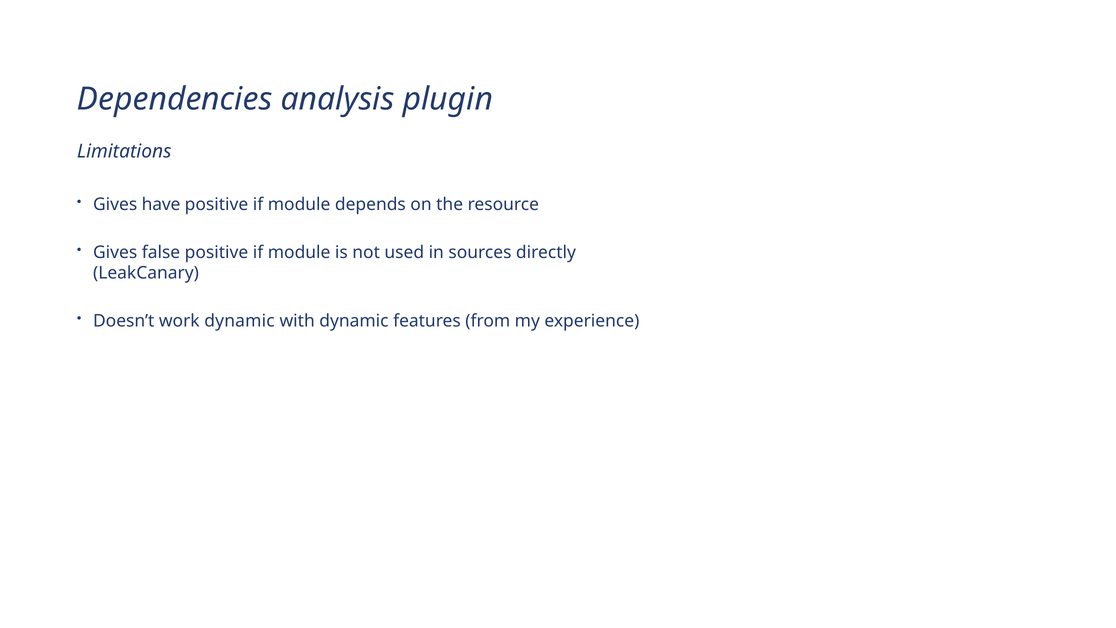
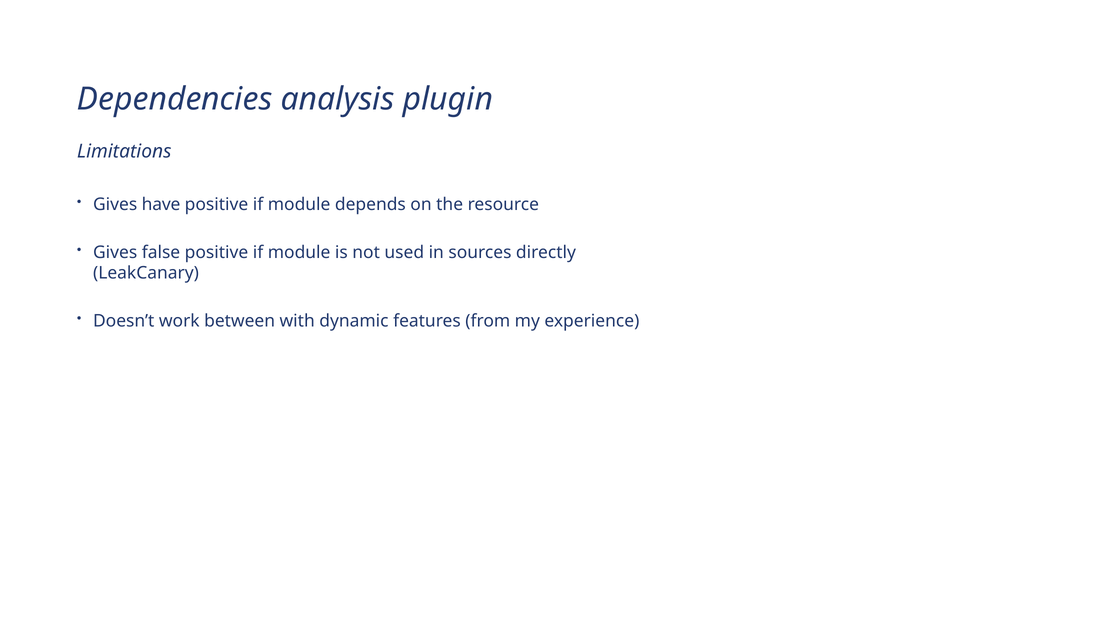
work dynamic: dynamic -> between
